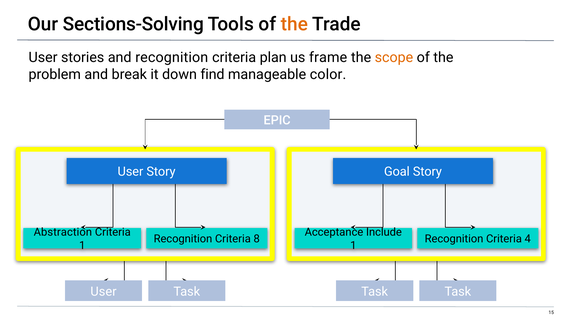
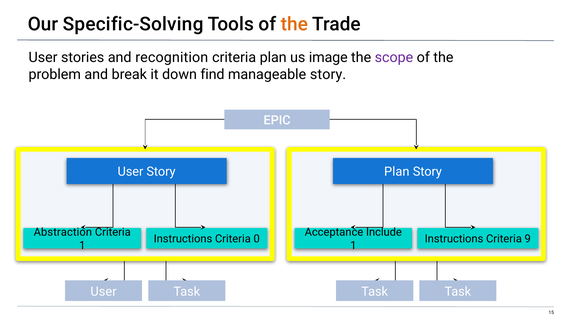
Sections-Solving: Sections-Solving -> Specific-Solving
frame: frame -> image
scope colour: orange -> purple
manageable color: color -> story
Story Goal: Goal -> Plan
Recognition at (183, 239): Recognition -> Instructions
8: 8 -> 0
Recognition at (454, 239): Recognition -> Instructions
4: 4 -> 9
